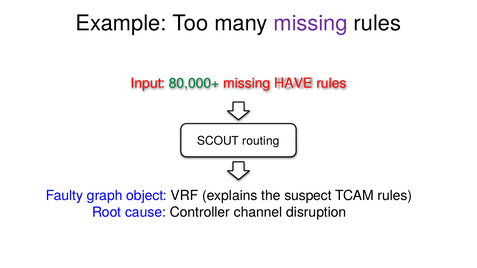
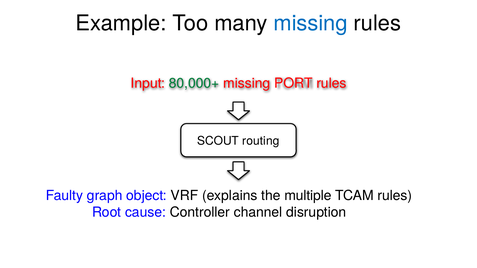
missing at (311, 23) colour: purple -> blue
HAVE: HAVE -> PORT
suspect: suspect -> multiple
